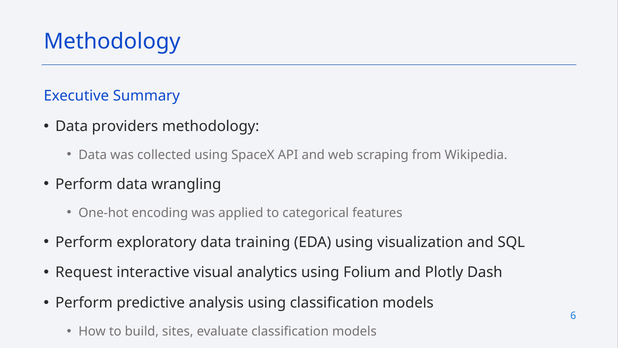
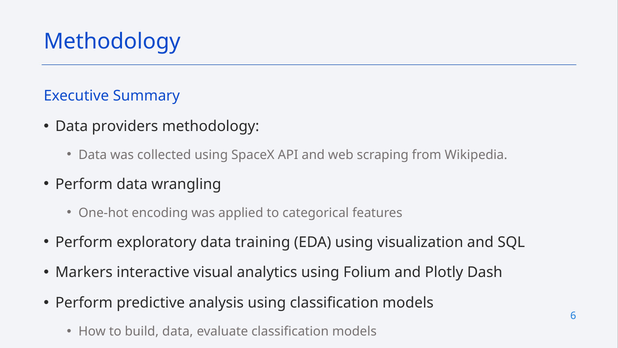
Request: Request -> Markers
build sites: sites -> data
